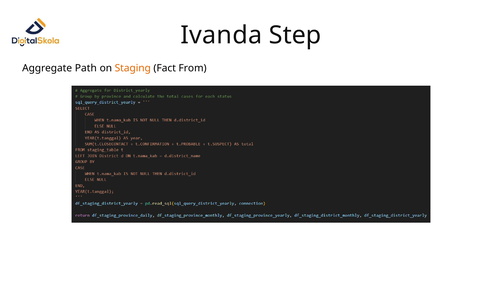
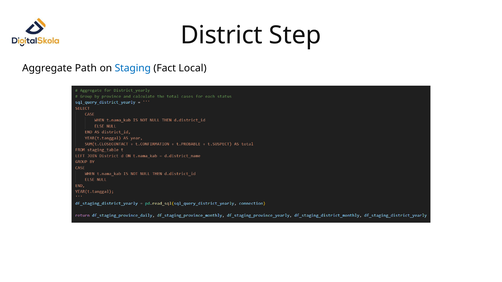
Ivanda: Ivanda -> District
Staging colour: orange -> blue
From: From -> Local
